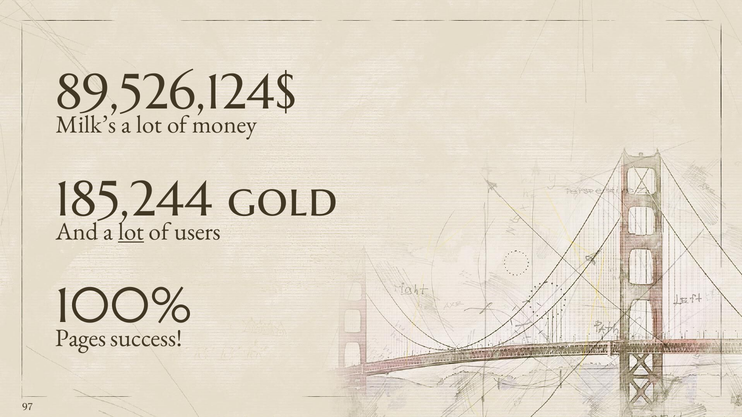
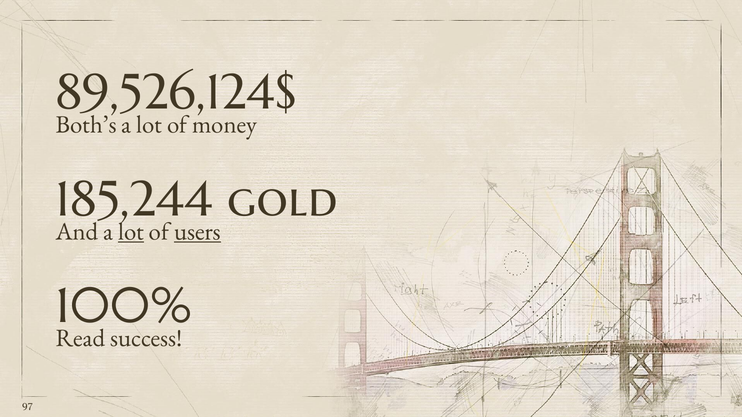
Milk’s: Milk’s -> Both’s
users underline: none -> present
Pages: Pages -> Read
